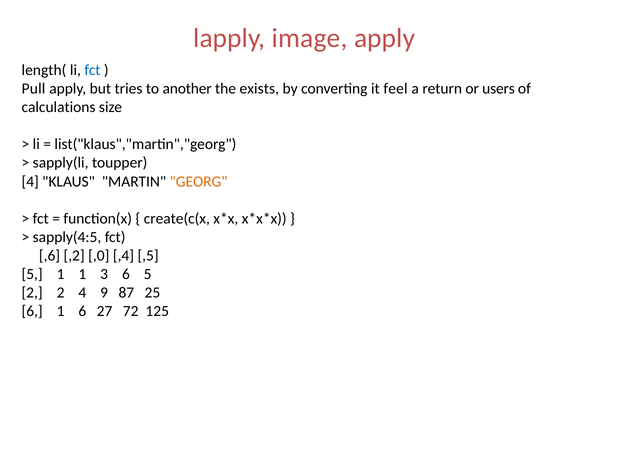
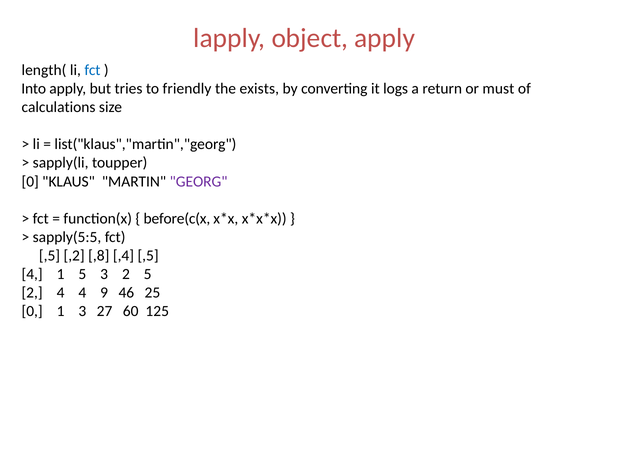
image: image -> object
Pull: Pull -> Into
another: another -> friendly
feel: feel -> logs
users: users -> must
4 at (30, 182): 4 -> 0
GEORG colour: orange -> purple
create(c(x: create(c(x -> before(c(x
sapply(4:5: sapply(4:5 -> sapply(5:5
,6 at (50, 256): ,6 -> ,5
,0: ,0 -> ,8
5 at (32, 274): 5 -> 4
1 1: 1 -> 5
3 6: 6 -> 2
2 2: 2 -> 4
87: 87 -> 46
6 at (32, 312): 6 -> 0
1 6: 6 -> 3
72: 72 -> 60
